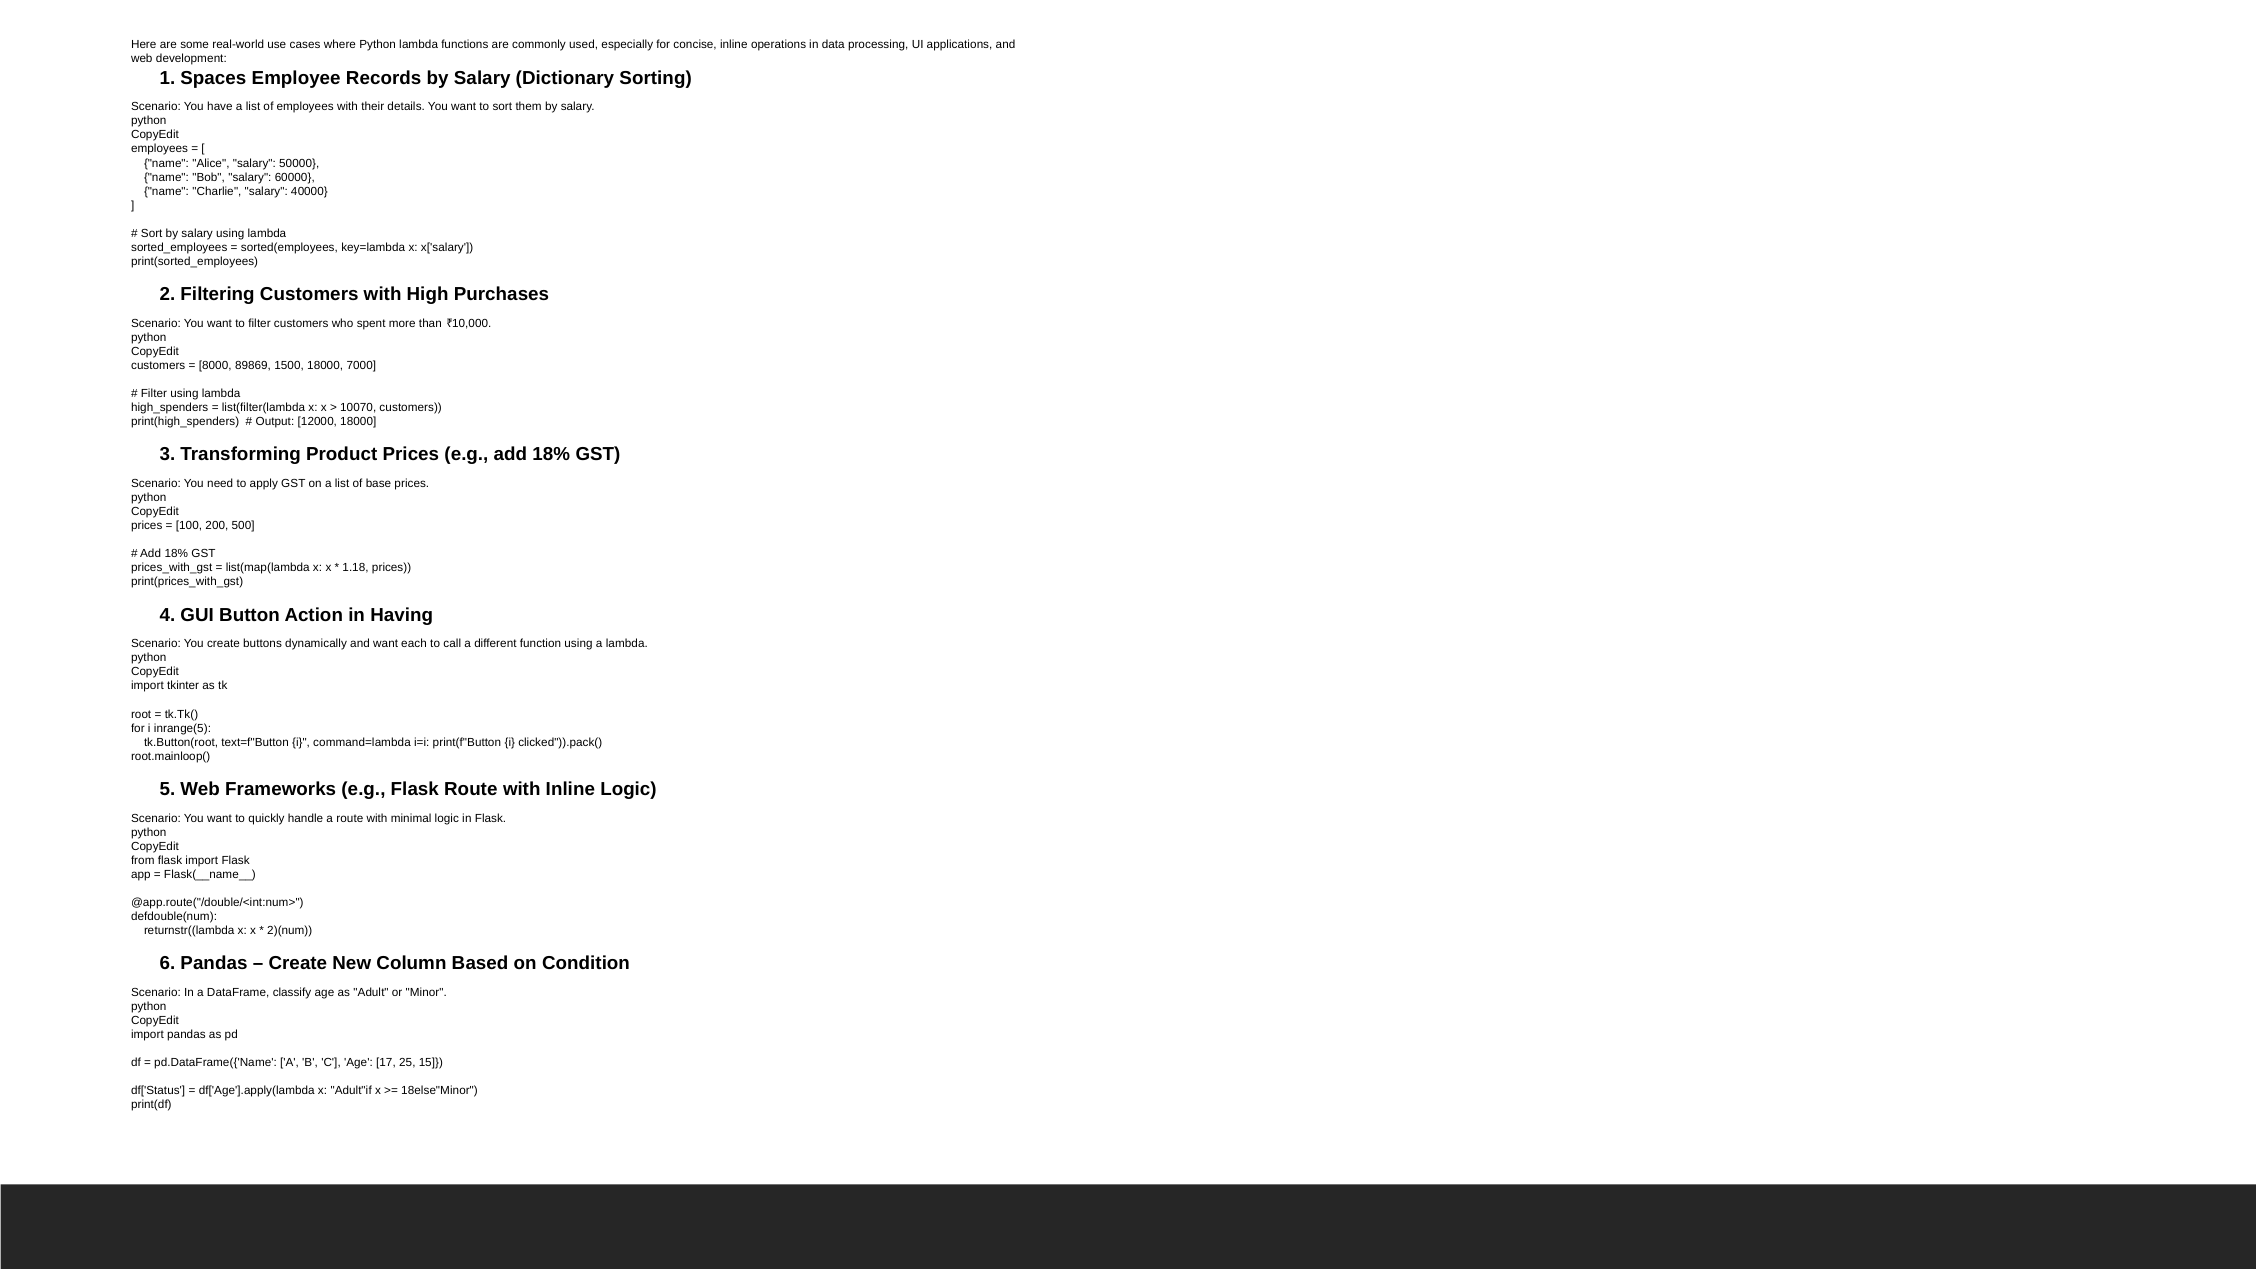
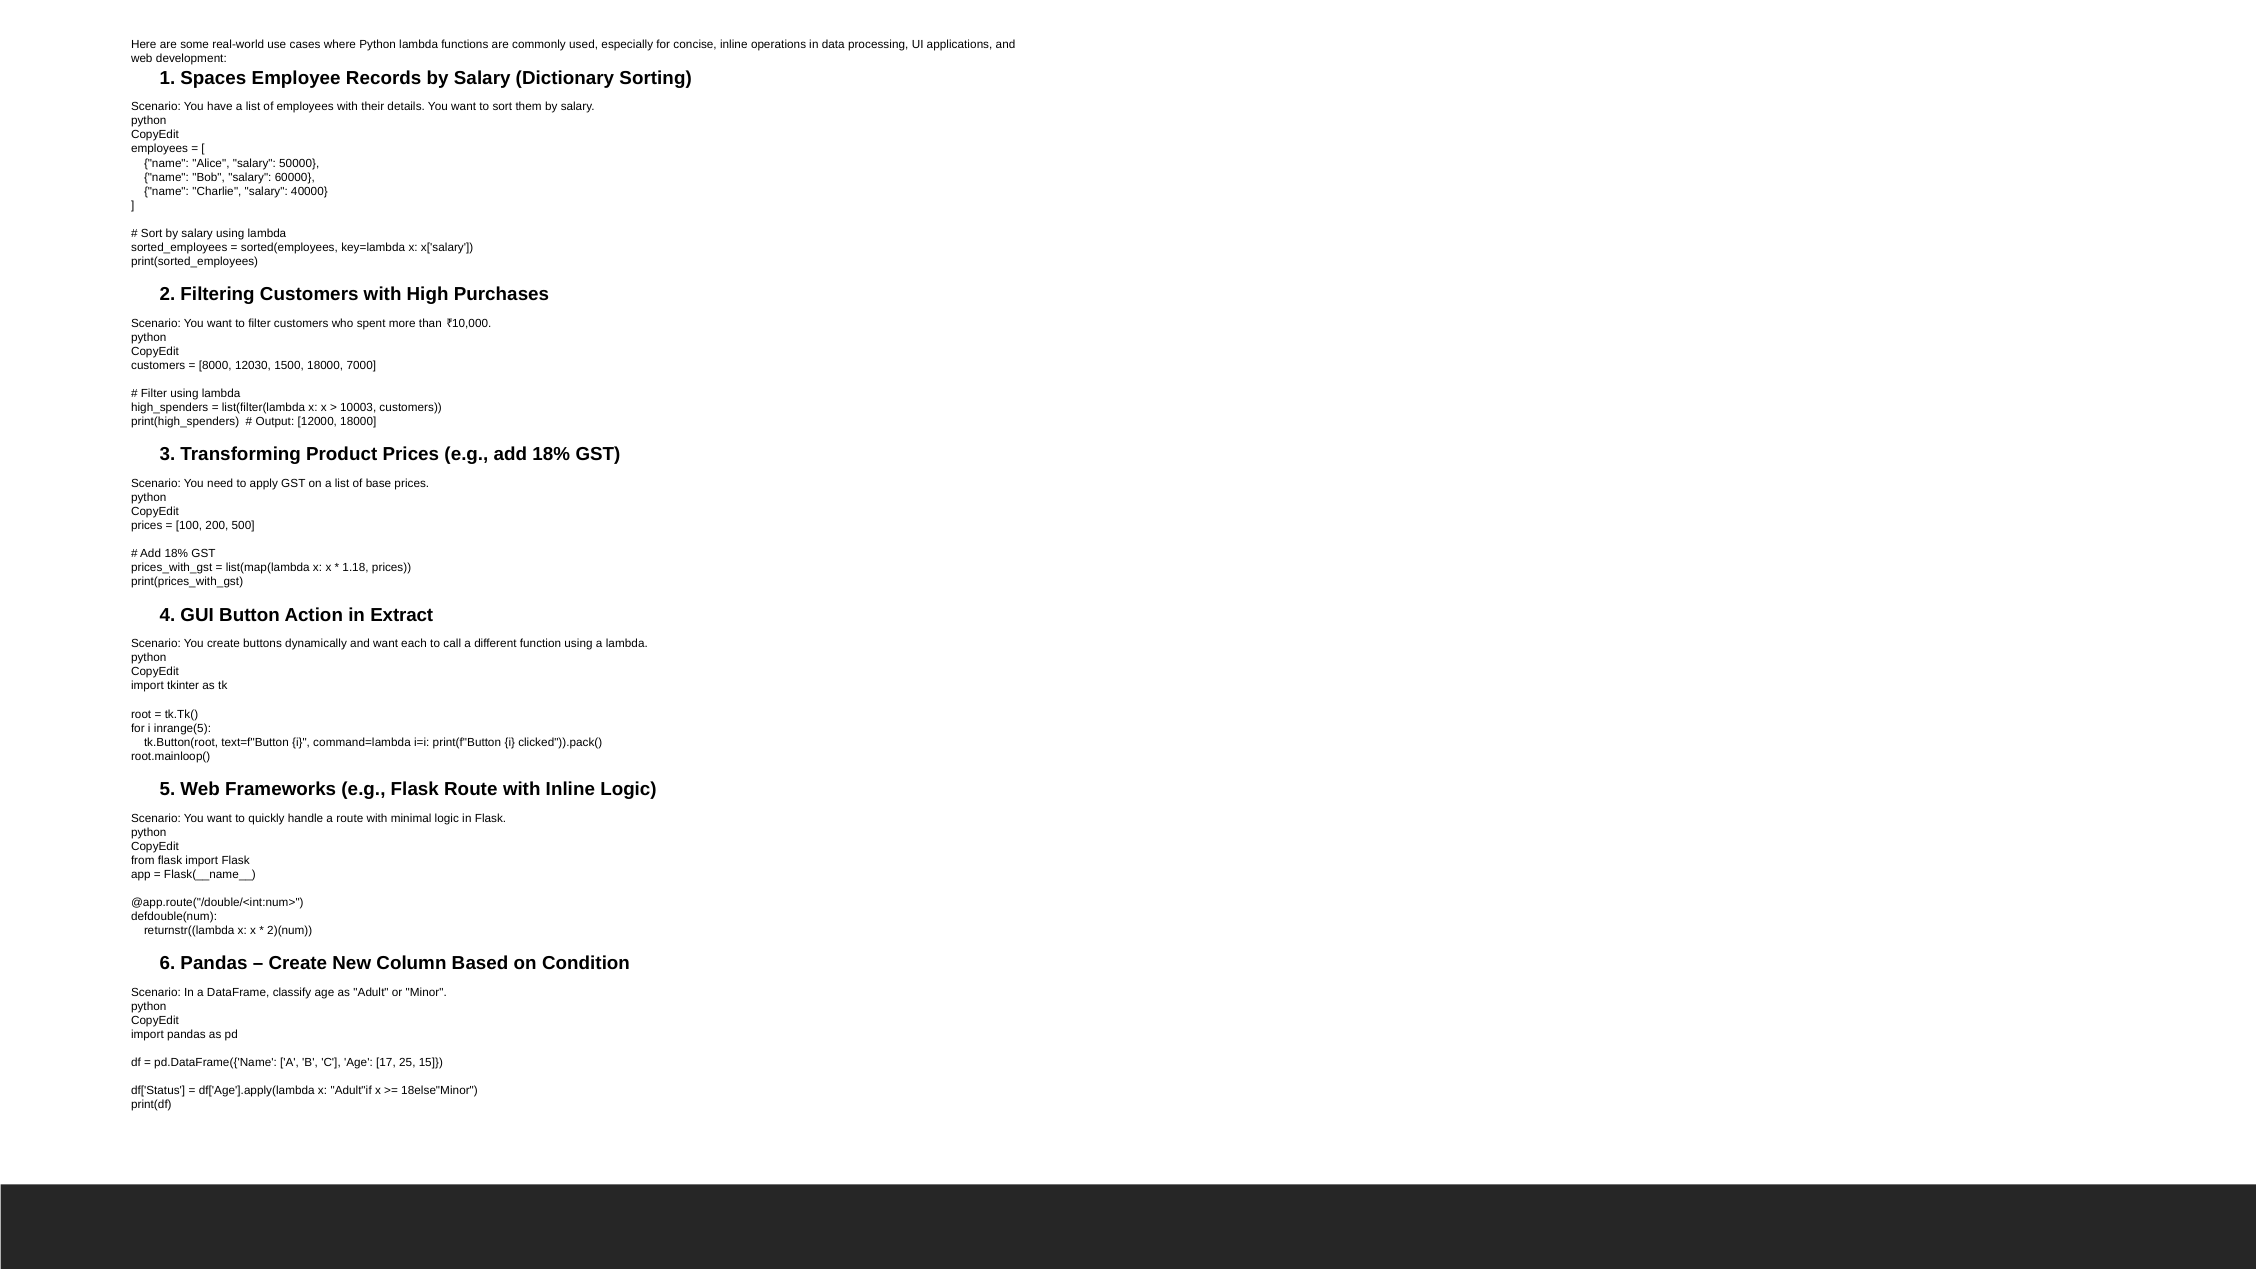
89869: 89869 -> 12030
10070: 10070 -> 10003
Having: Having -> Extract
